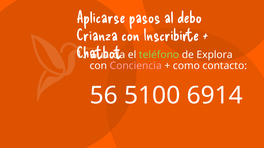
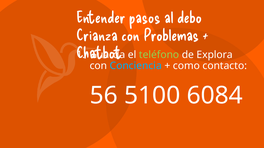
Aplicarse: Aplicarse -> Entender
Inscribirte: Inscribirte -> Problemas
Conciencia colour: pink -> light blue
6914: 6914 -> 6084
